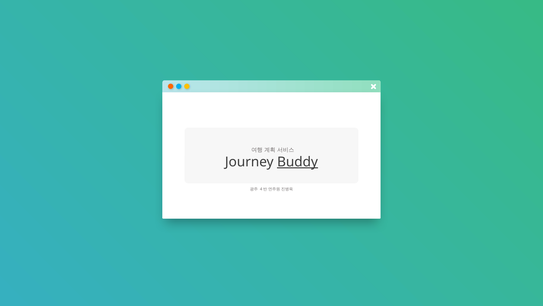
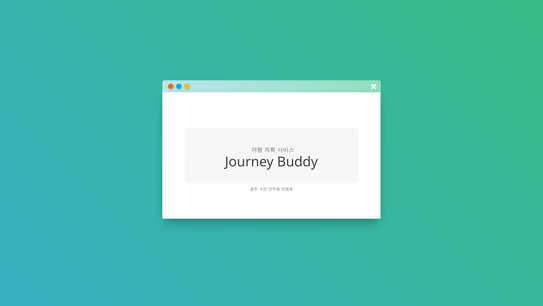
Buddy underline: present -> none
